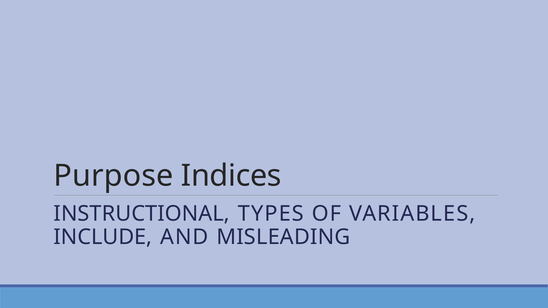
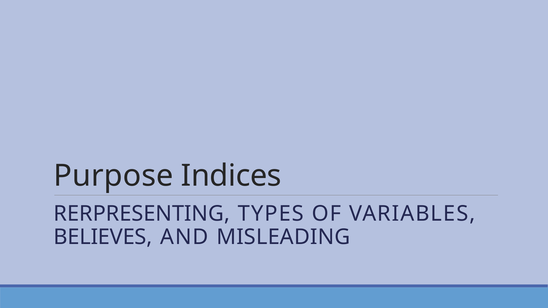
INSTRUCTIONAL: INSTRUCTIONAL -> RERPRESENTING
INCLUDE: INCLUDE -> BELIEVES
